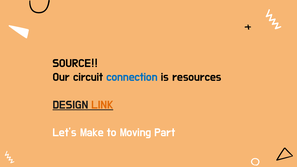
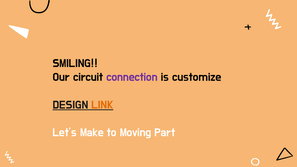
SOURCE: SOURCE -> SMILING
connection colour: blue -> purple
resources: resources -> customize
